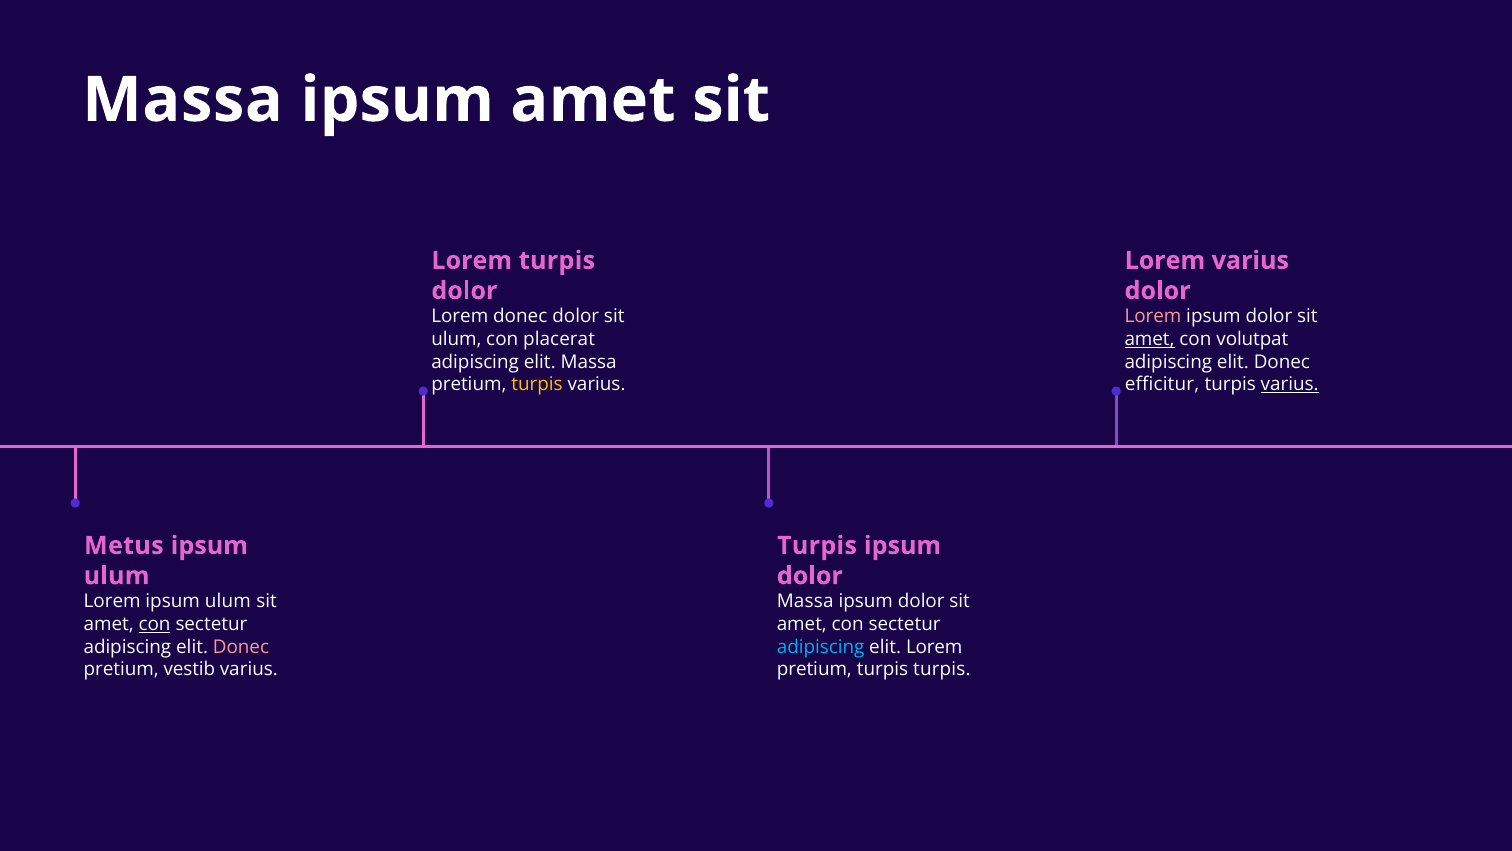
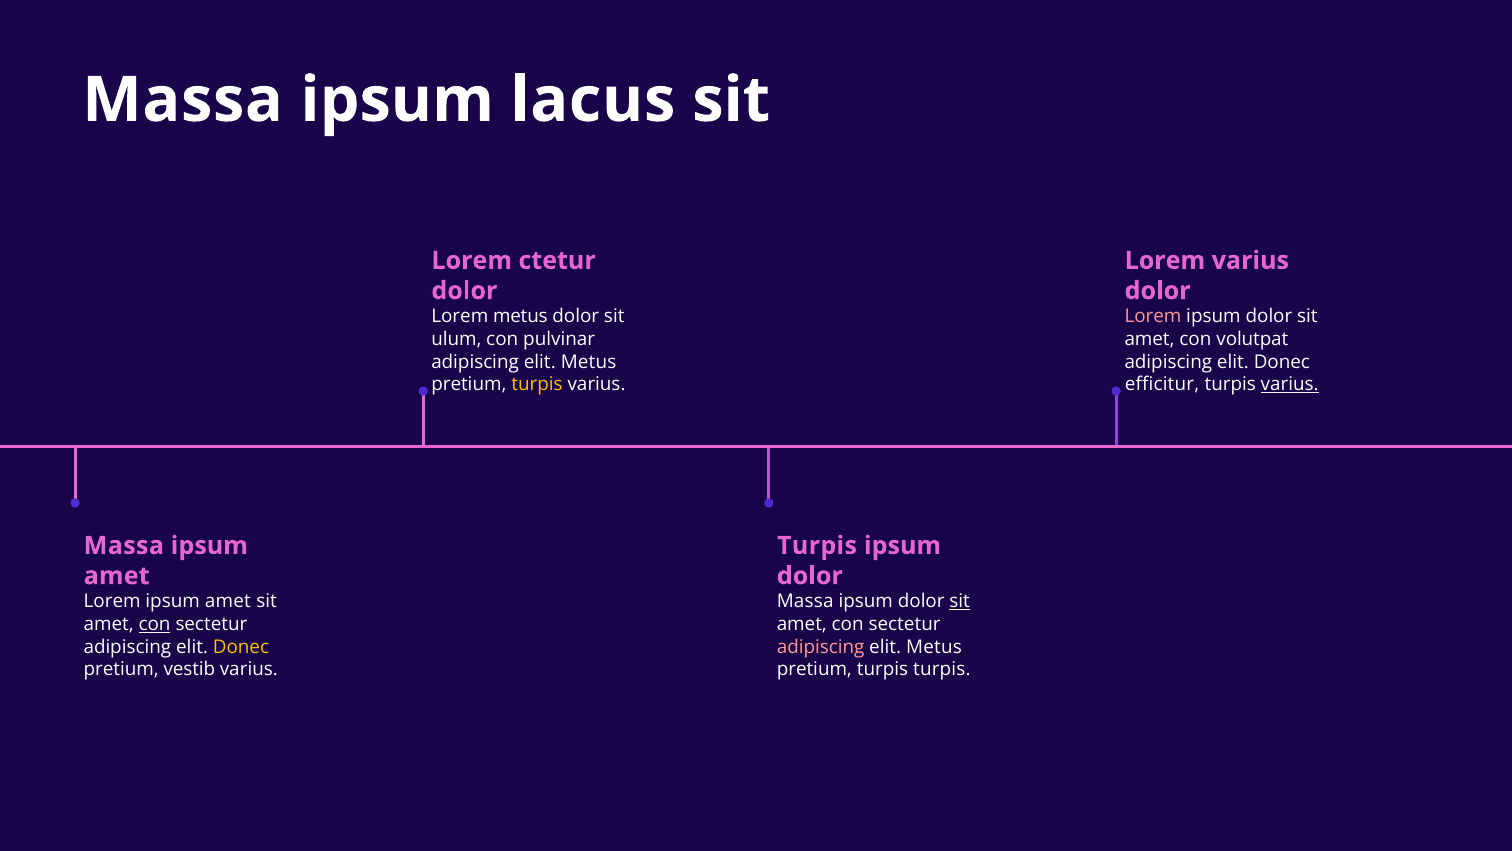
ipsum amet: amet -> lacus
Lorem turpis: turpis -> ctetur
Lorem donec: donec -> metus
placerat: placerat -> pulvinar
amet at (1150, 339) underline: present -> none
Massa at (589, 362): Massa -> Metus
Metus at (124, 545): Metus -> Massa
ulum at (117, 576): ulum -> amet
Lorem ipsum ulum: ulum -> amet
sit at (960, 601) underline: none -> present
Donec at (241, 646) colour: pink -> yellow
adipiscing at (821, 646) colour: light blue -> pink
Lorem at (934, 646): Lorem -> Metus
